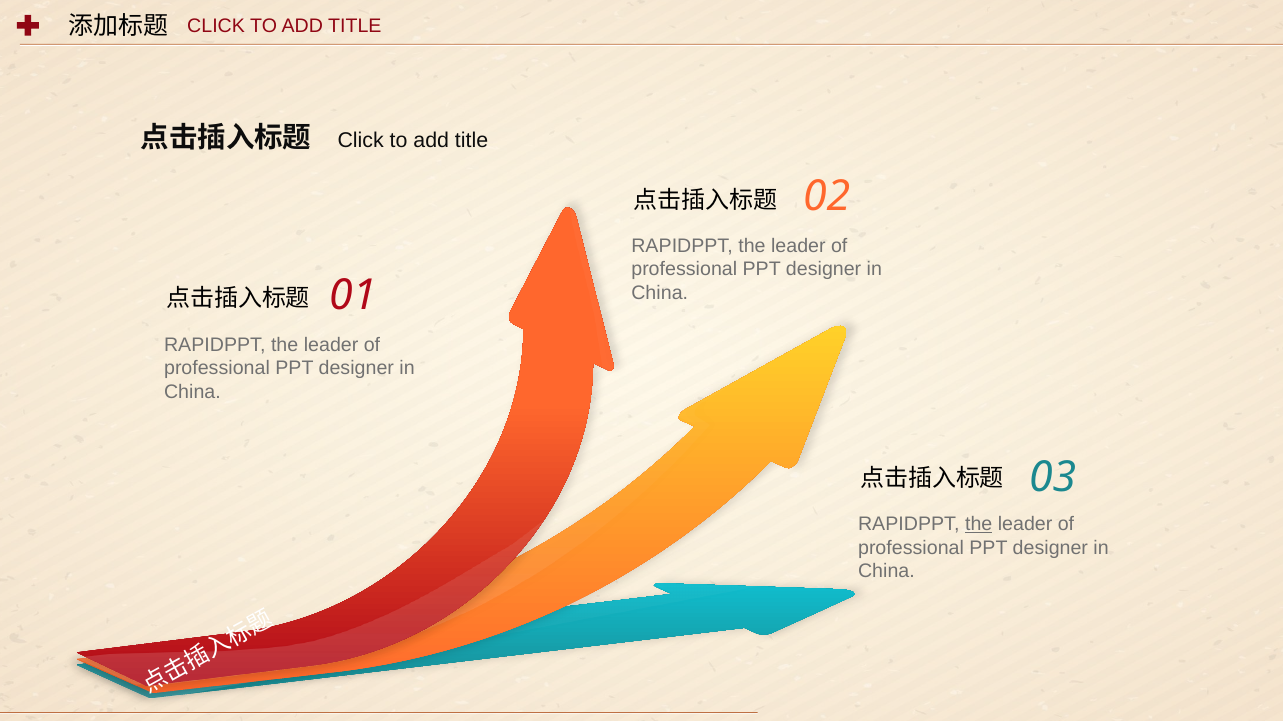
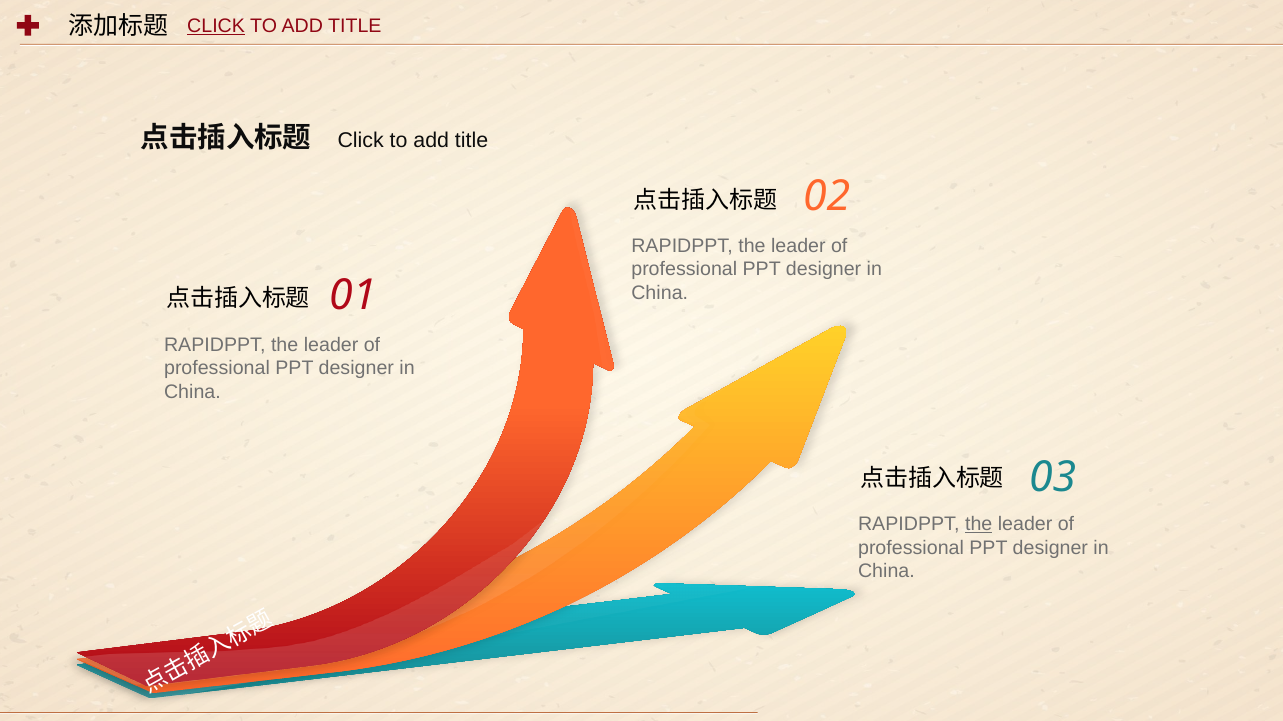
CLICK at (216, 26) underline: none -> present
